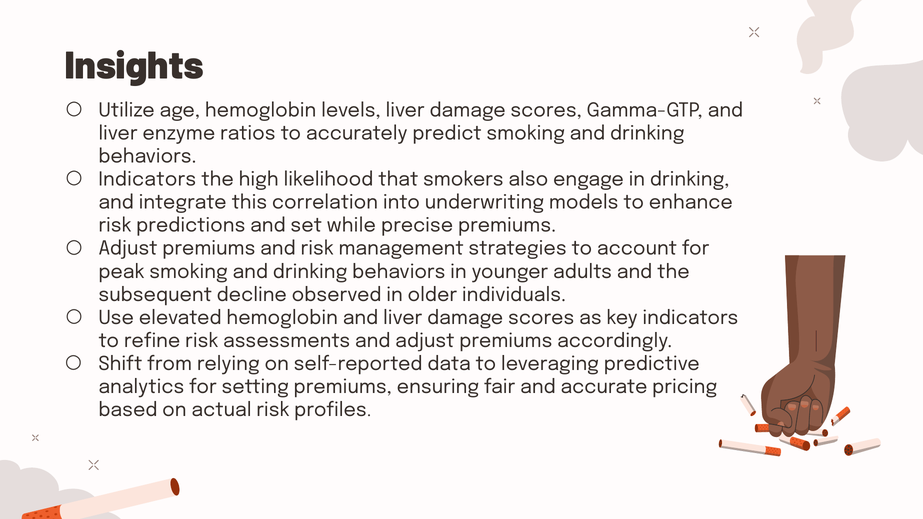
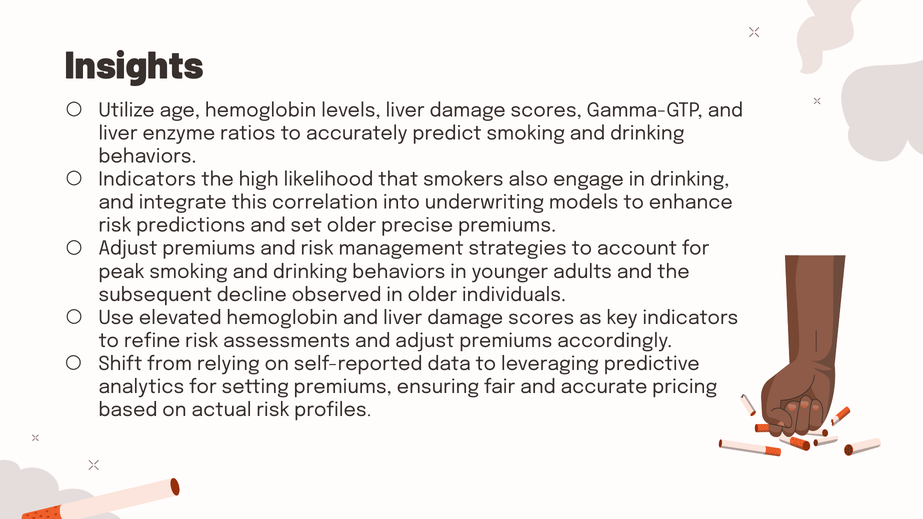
set while: while -> older
